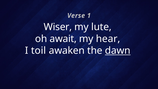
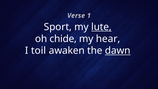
Wiser: Wiser -> Sport
lute underline: none -> present
await: await -> chide
